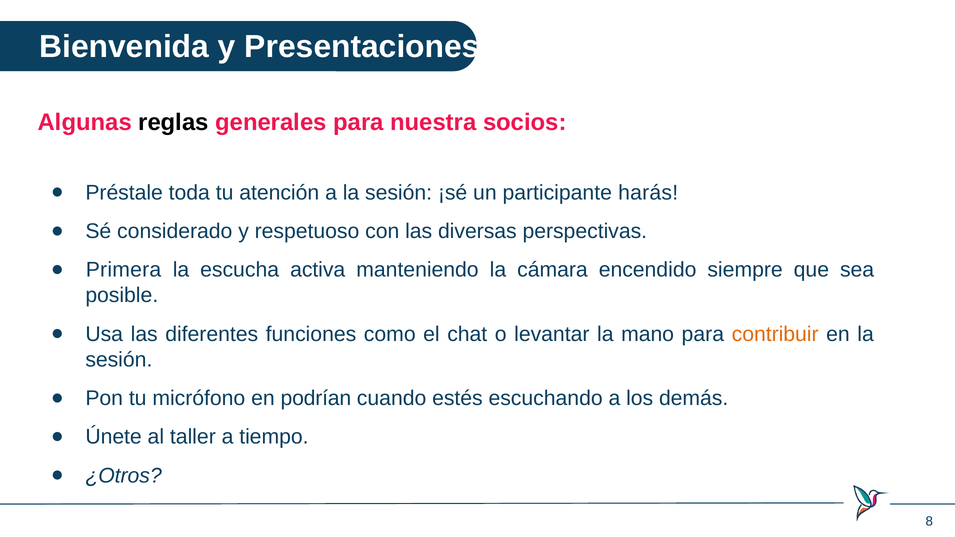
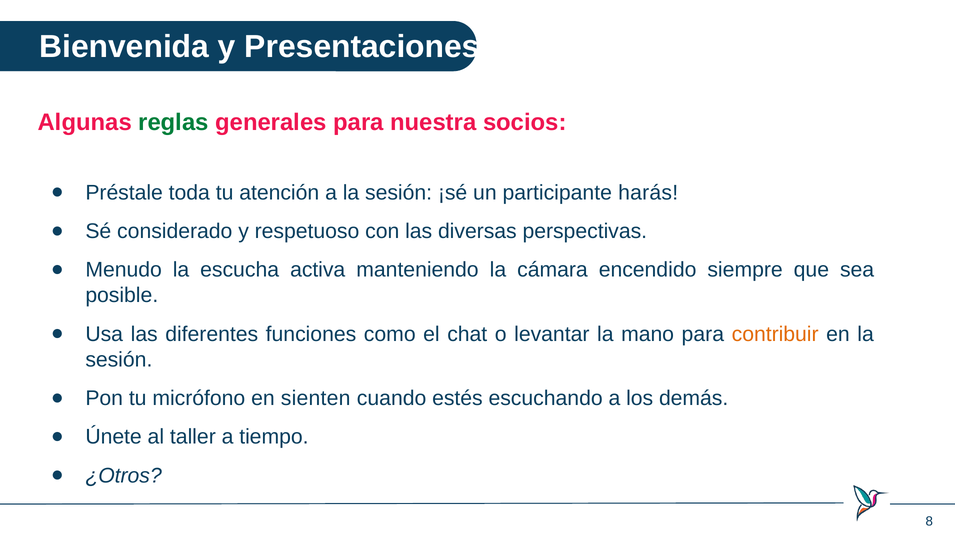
reglas colour: black -> green
Primera: Primera -> Menudo
podrían: podrían -> sienten
